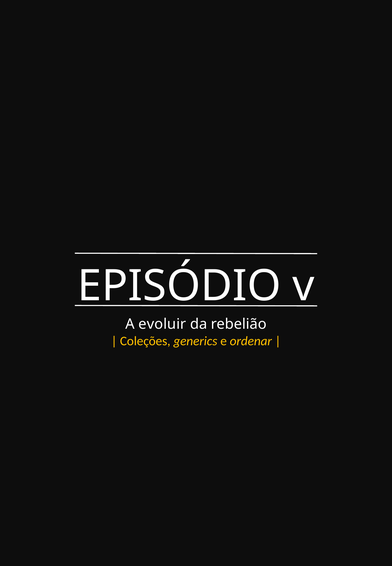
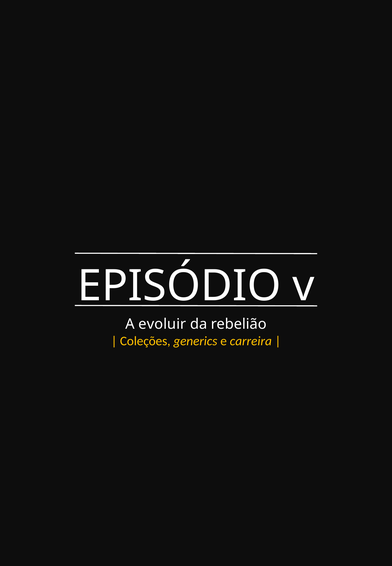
ordenar: ordenar -> carreira
